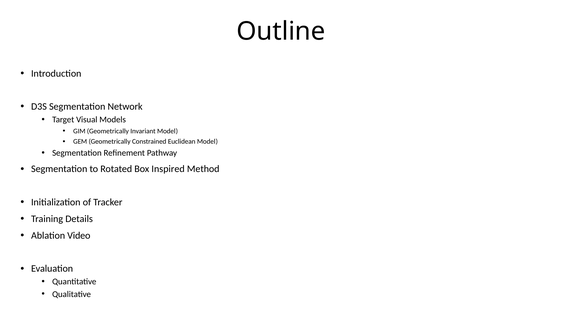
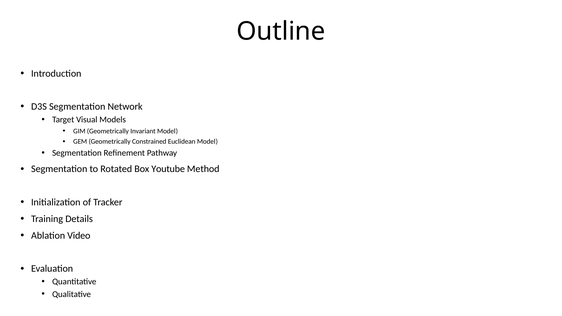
Inspired: Inspired -> Youtube
